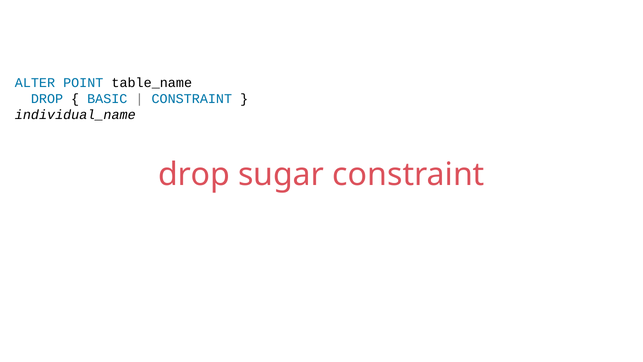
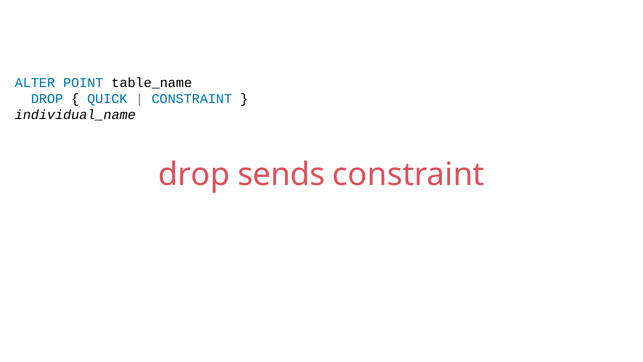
BASIC: BASIC -> QUICK
sugar: sugar -> sends
